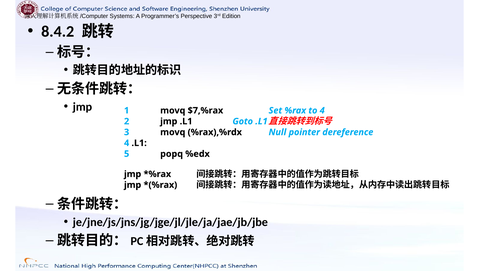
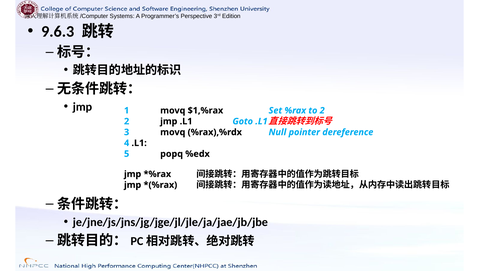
8.4.2: 8.4.2 -> 9.6.3
$7,%rax: $7,%rax -> $1,%rax
to 4: 4 -> 2
